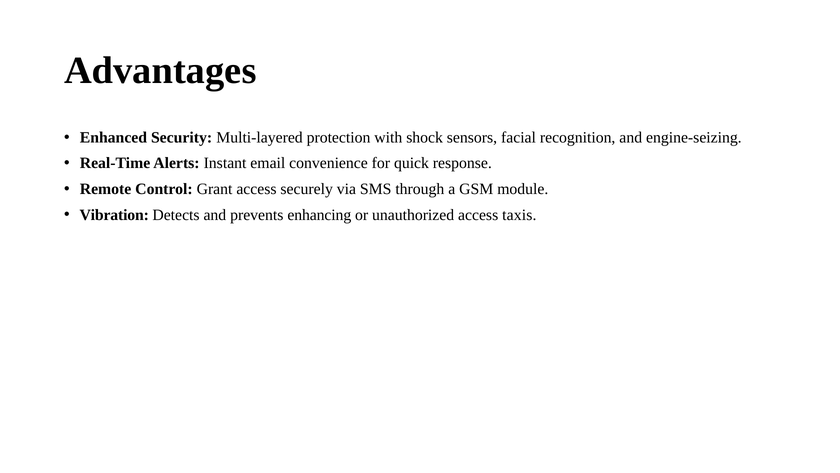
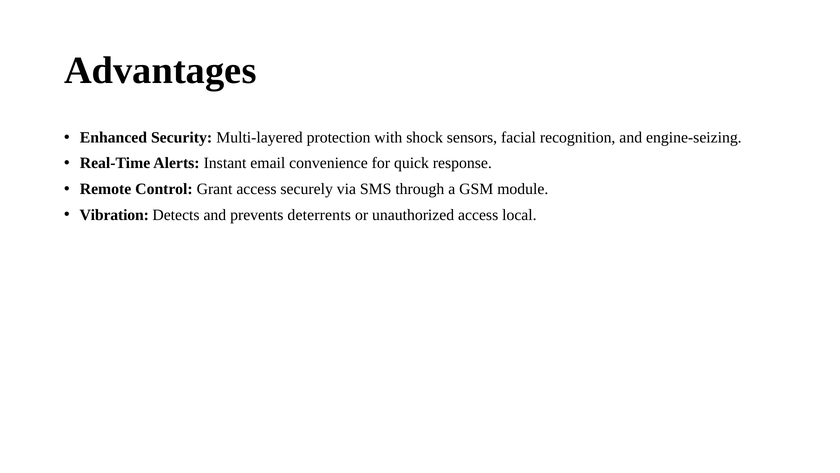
enhancing: enhancing -> deterrents
taxis: taxis -> local
